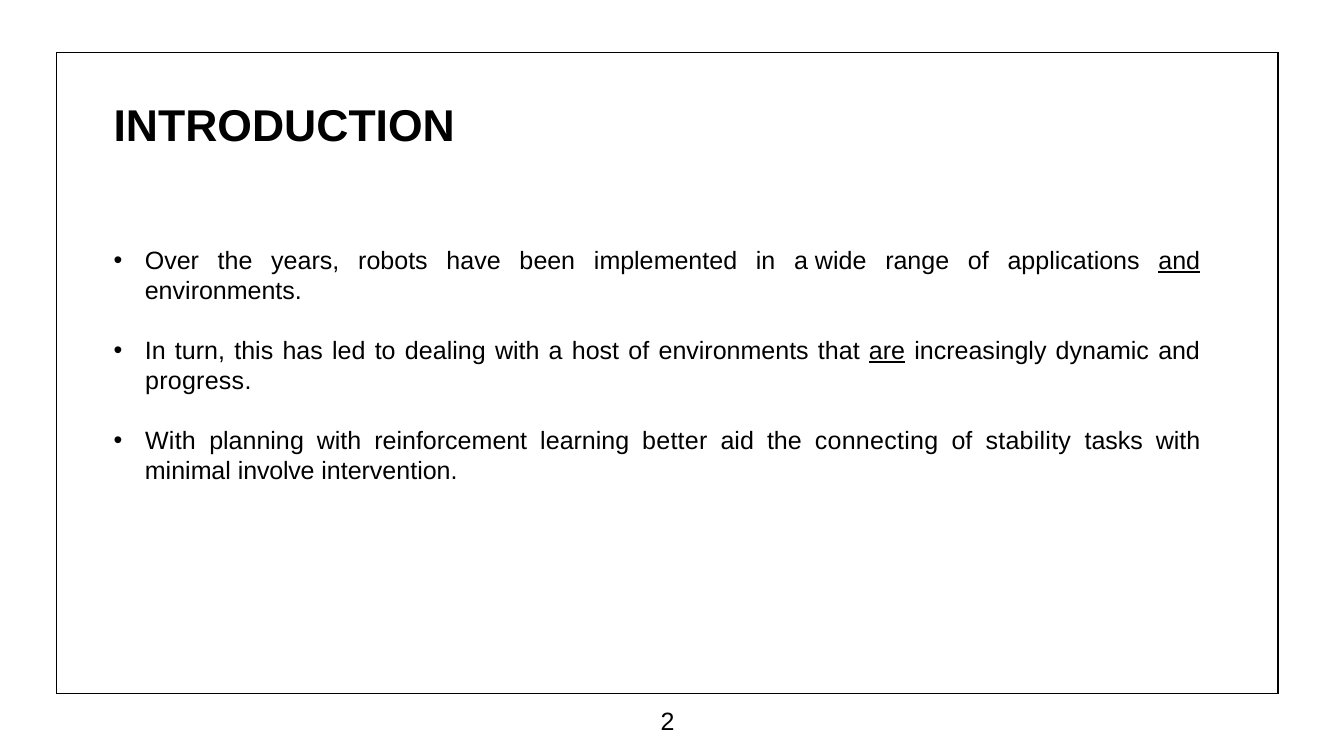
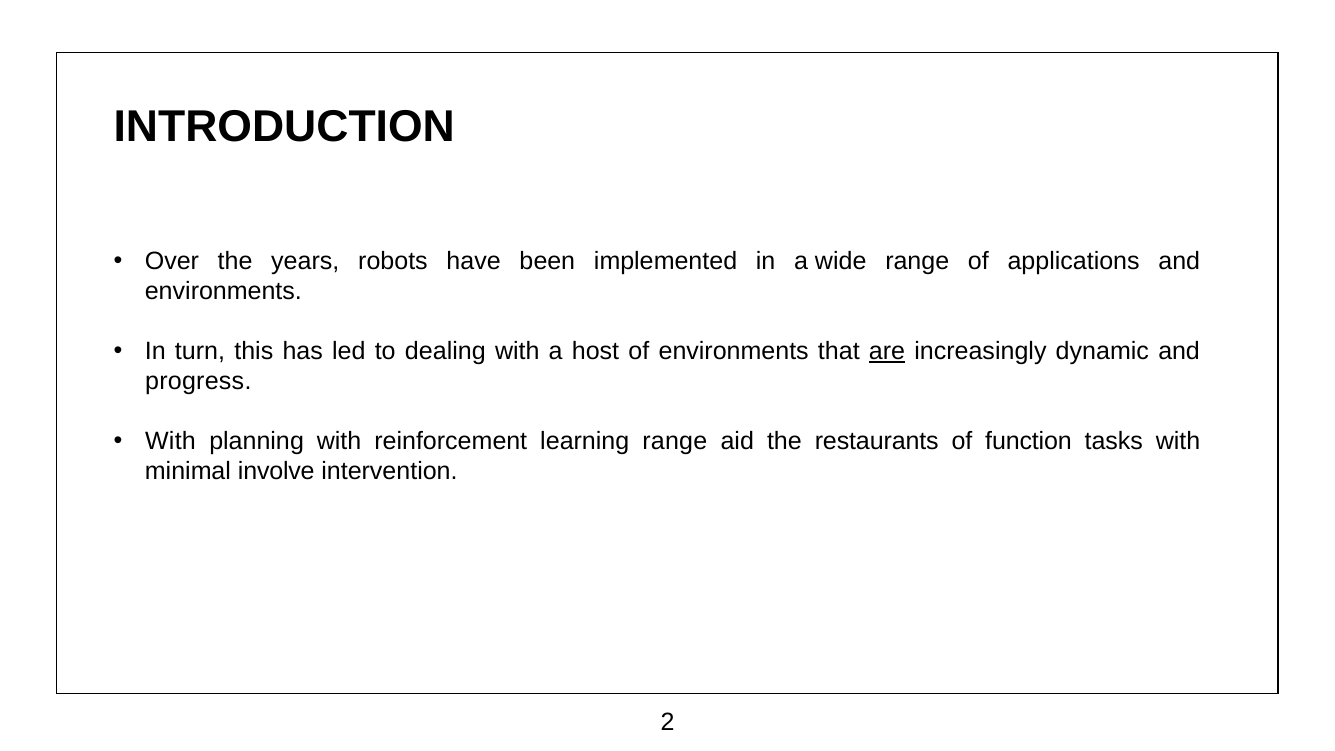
and at (1179, 261) underline: present -> none
learning better: better -> range
connecting: connecting -> restaurants
stability: stability -> function
